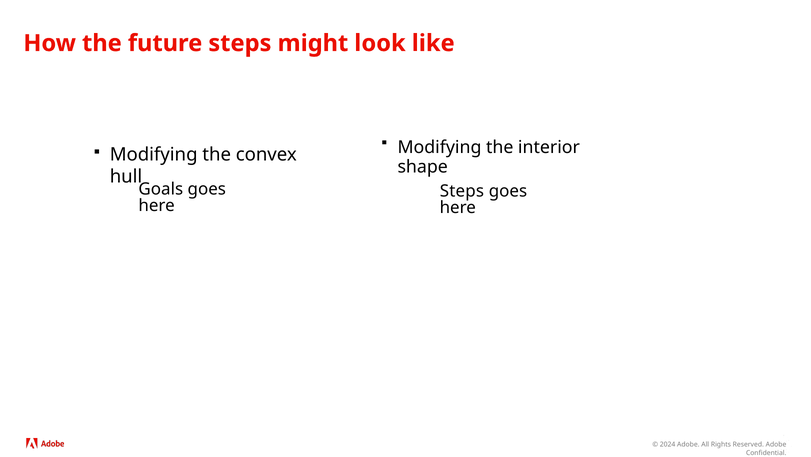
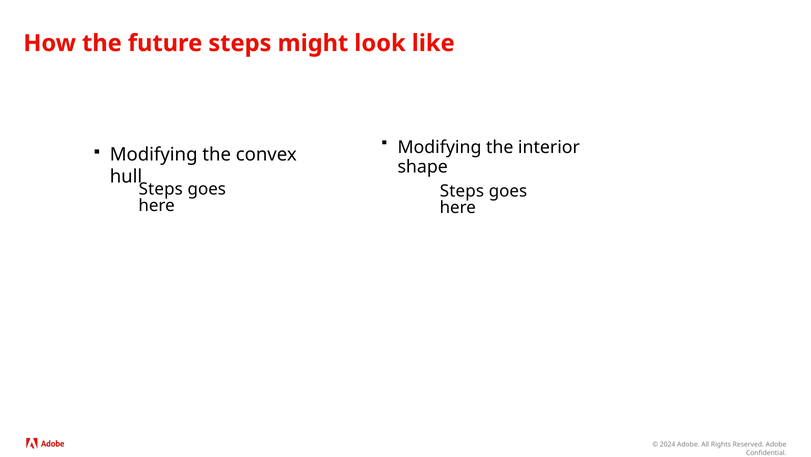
Goals at (161, 189): Goals -> Steps
